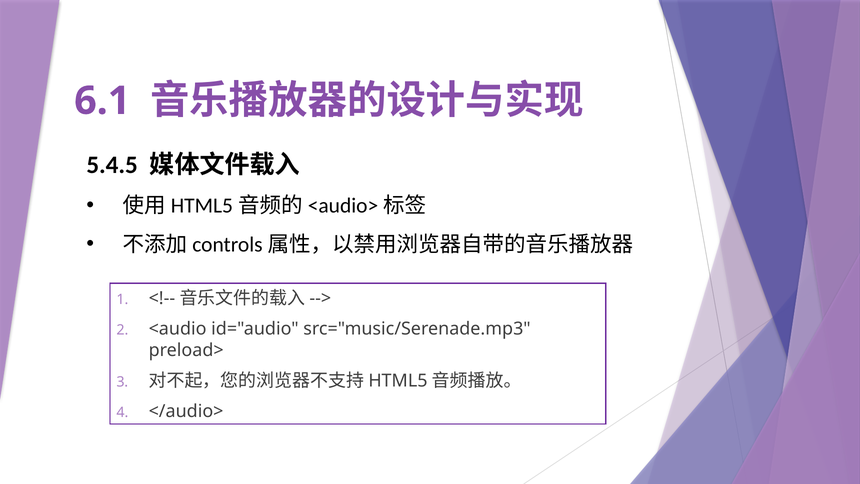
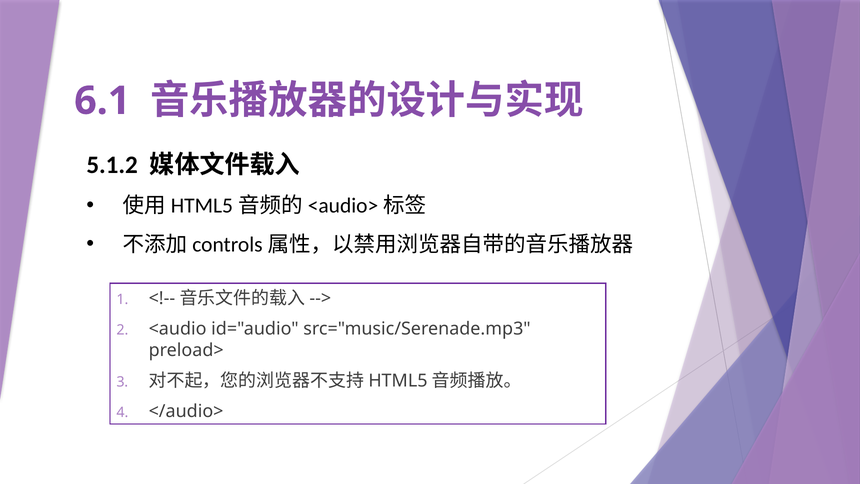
5.4.5: 5.4.5 -> 5.1.2
